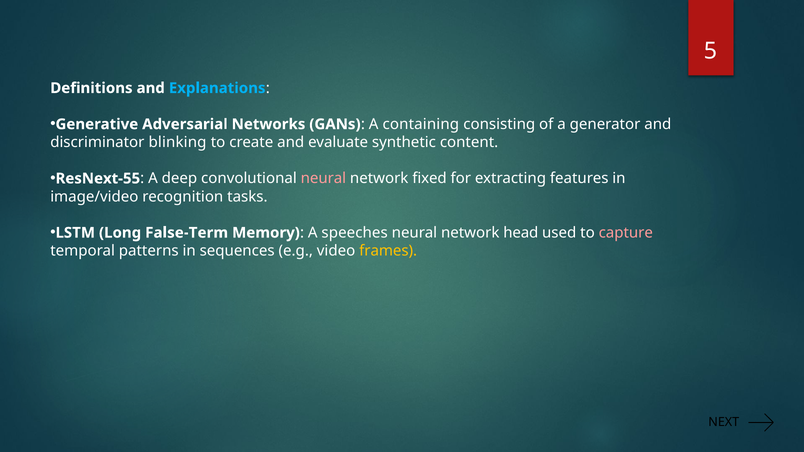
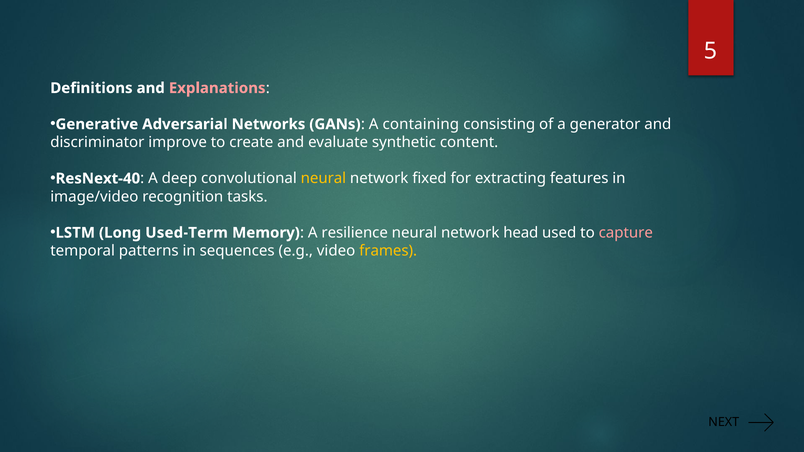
Explanations colour: light blue -> pink
blinking: blinking -> improve
ResNext-55: ResNext-55 -> ResNext-40
neural at (323, 179) colour: pink -> yellow
False-Term: False-Term -> Used-Term
speeches: speeches -> resilience
